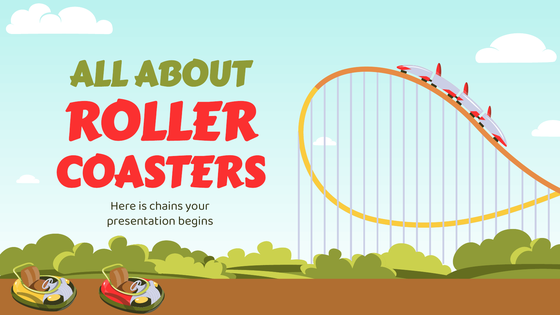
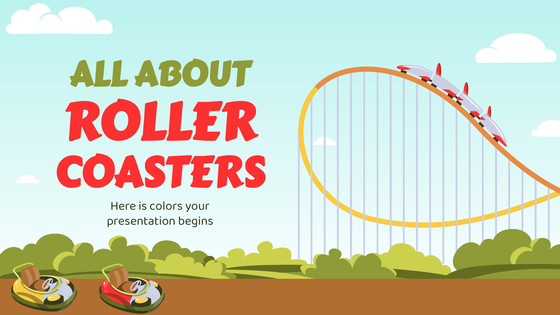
chains: chains -> colors
